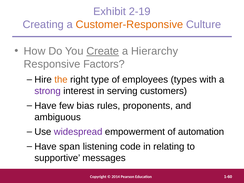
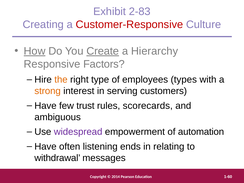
2-19: 2-19 -> 2-83
Customer-Responsive colour: orange -> red
How underline: none -> present
strong colour: purple -> orange
bias: bias -> trust
proponents: proponents -> scorecards
span: span -> often
code: code -> ends
supportive: supportive -> withdrawal
